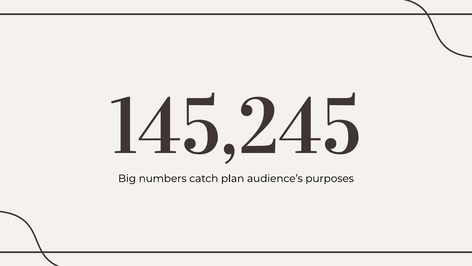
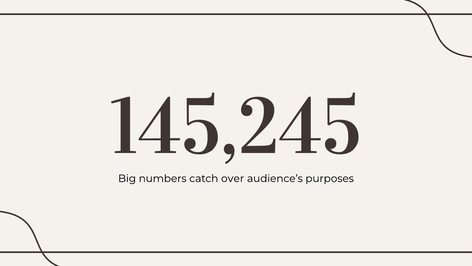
plan: plan -> over
